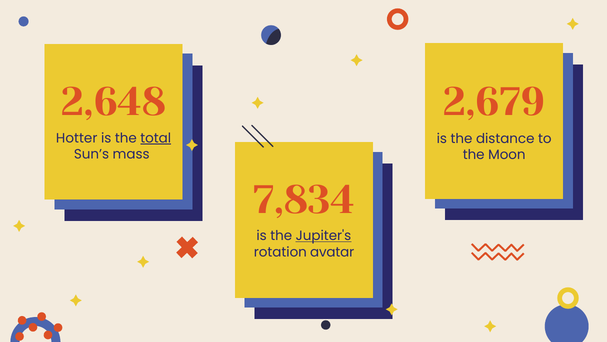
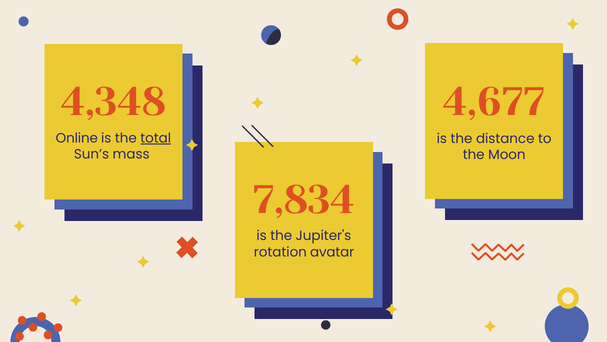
2,648: 2,648 -> 4,348
2,679: 2,679 -> 4,677
Hotter: Hotter -> Online
Jupiter's underline: present -> none
